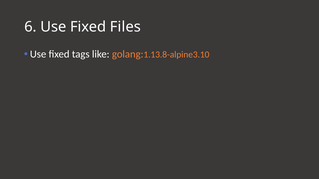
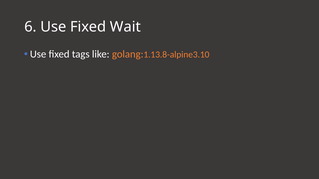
Files: Files -> Wait
